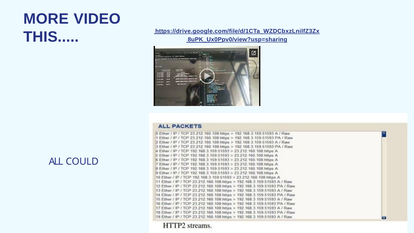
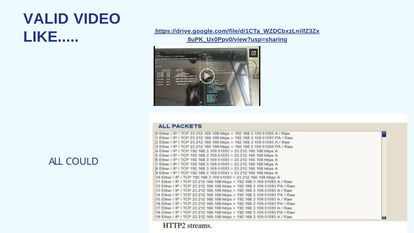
MORE: MORE -> VALID
THIS: THIS -> LIKE
